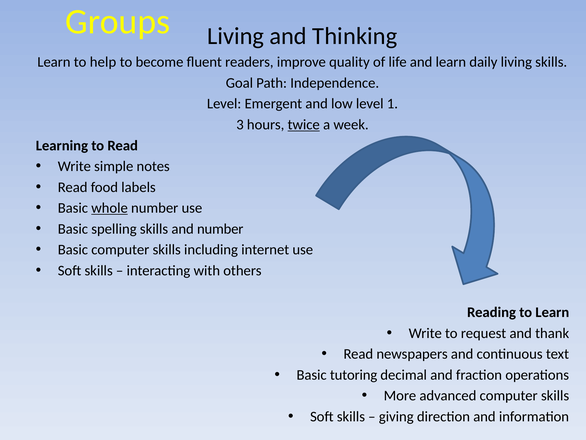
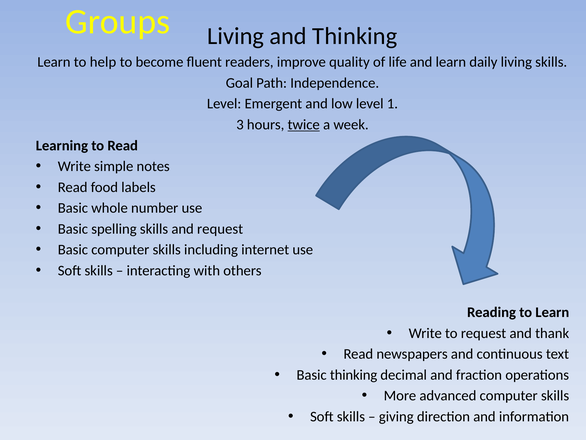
whole underline: present -> none
and number: number -> request
Basic tutoring: tutoring -> thinking
